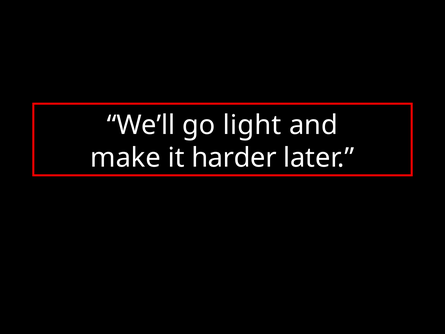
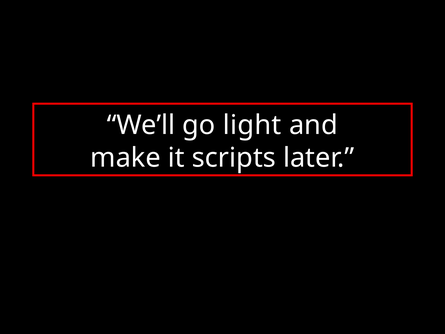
harder: harder -> scripts
